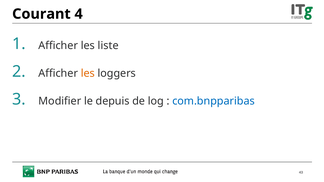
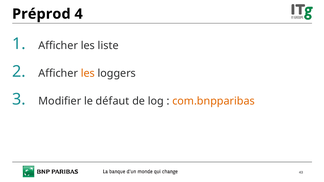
Courant: Courant -> Préprod
depuis: depuis -> défaut
com.bnpparibas colour: blue -> orange
